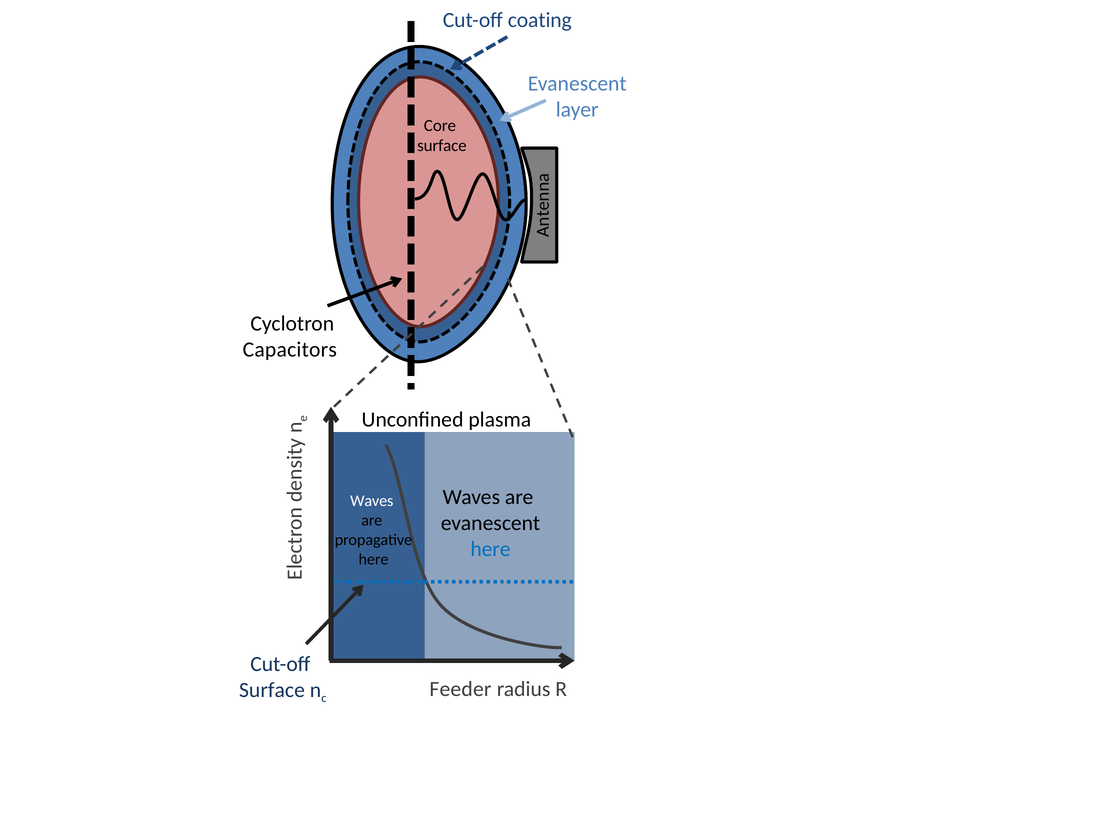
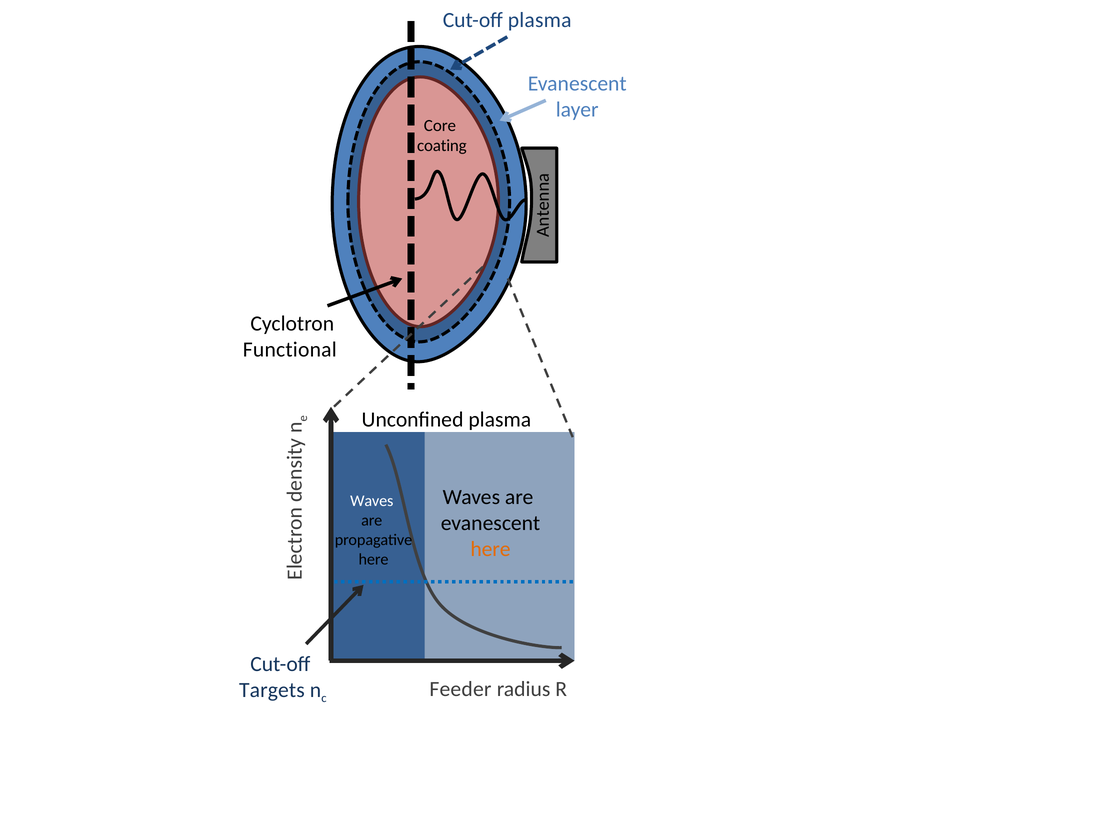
Cut-off coating: coating -> plasma
surface at (442, 146): surface -> coating
Capacitors: Capacitors -> Functional
here at (490, 549) colour: blue -> orange
Surface at (272, 690): Surface -> Targets
